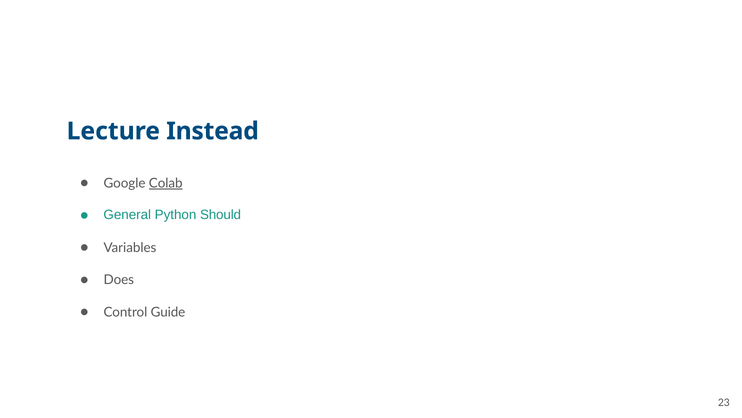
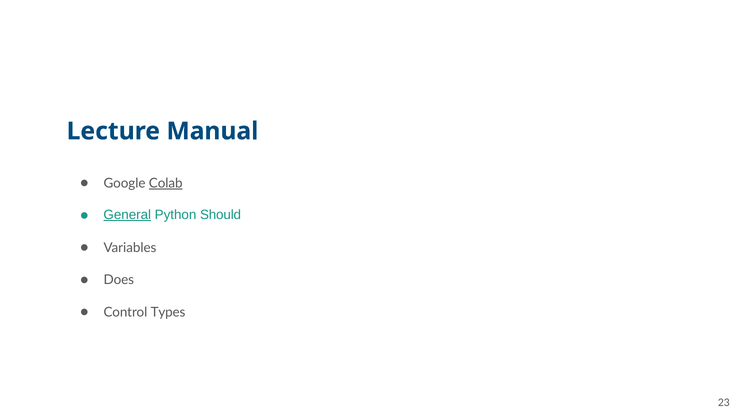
Instead: Instead -> Manual
General underline: none -> present
Guide: Guide -> Types
